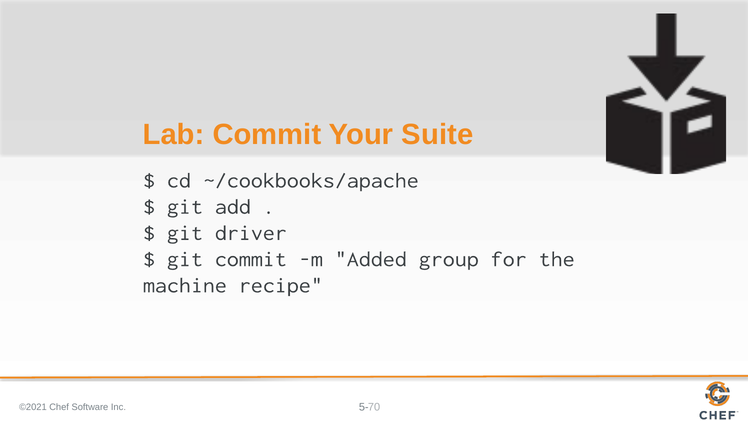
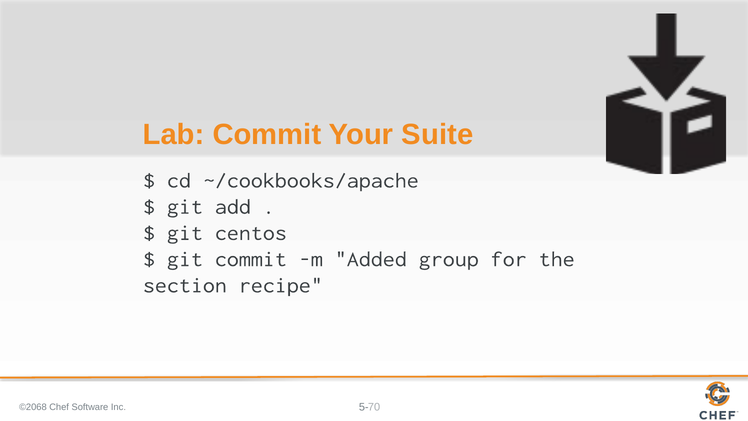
driver: driver -> centos
machine: machine -> section
©2021: ©2021 -> ©2068
